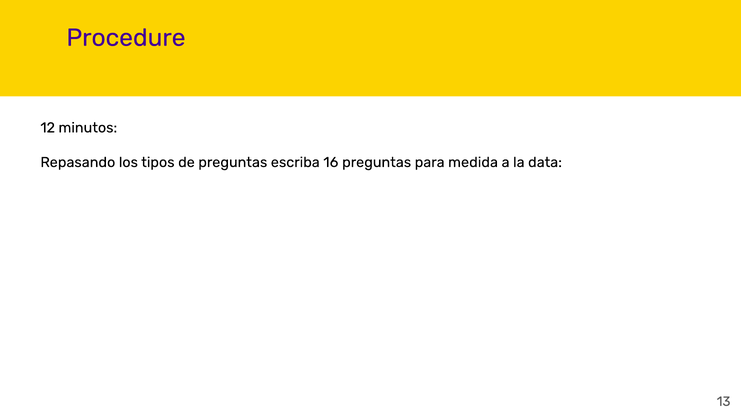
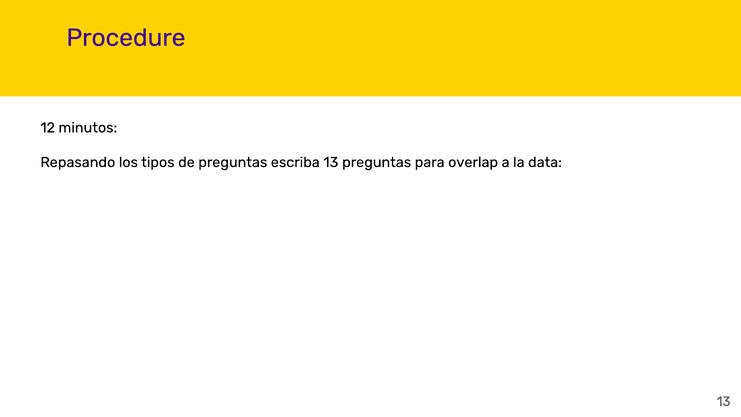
escriba 16: 16 -> 13
medida: medida -> overlap
